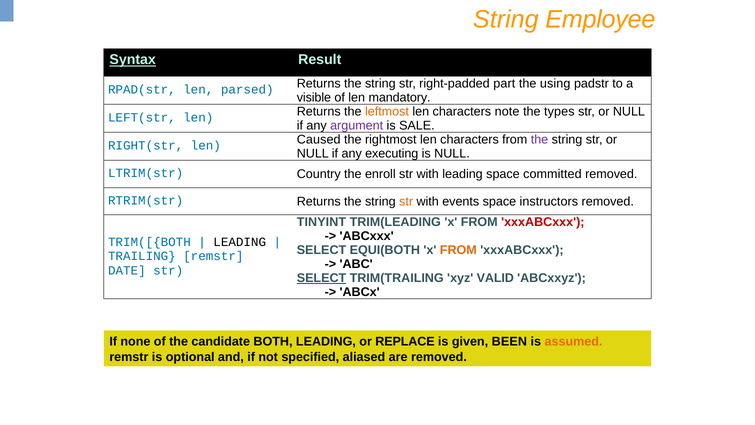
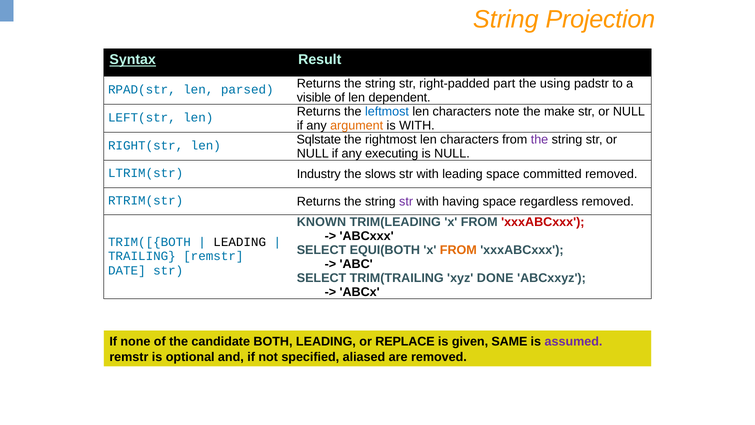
Employee: Employee -> Projection
mandatory: mandatory -> dependent
leftmost colour: orange -> blue
types: types -> make
argument colour: purple -> orange
is SALE: SALE -> WITH
Caused: Caused -> Sqlstate
Country: Country -> Industry
enroll: enroll -> slows
str at (406, 201) colour: orange -> purple
events: events -> having
instructors: instructors -> regardless
TINYINT: TINYINT -> KNOWN
SELECT at (322, 278) underline: present -> none
VALID: VALID -> DONE
BEEN: BEEN -> SAME
assumed colour: orange -> purple
